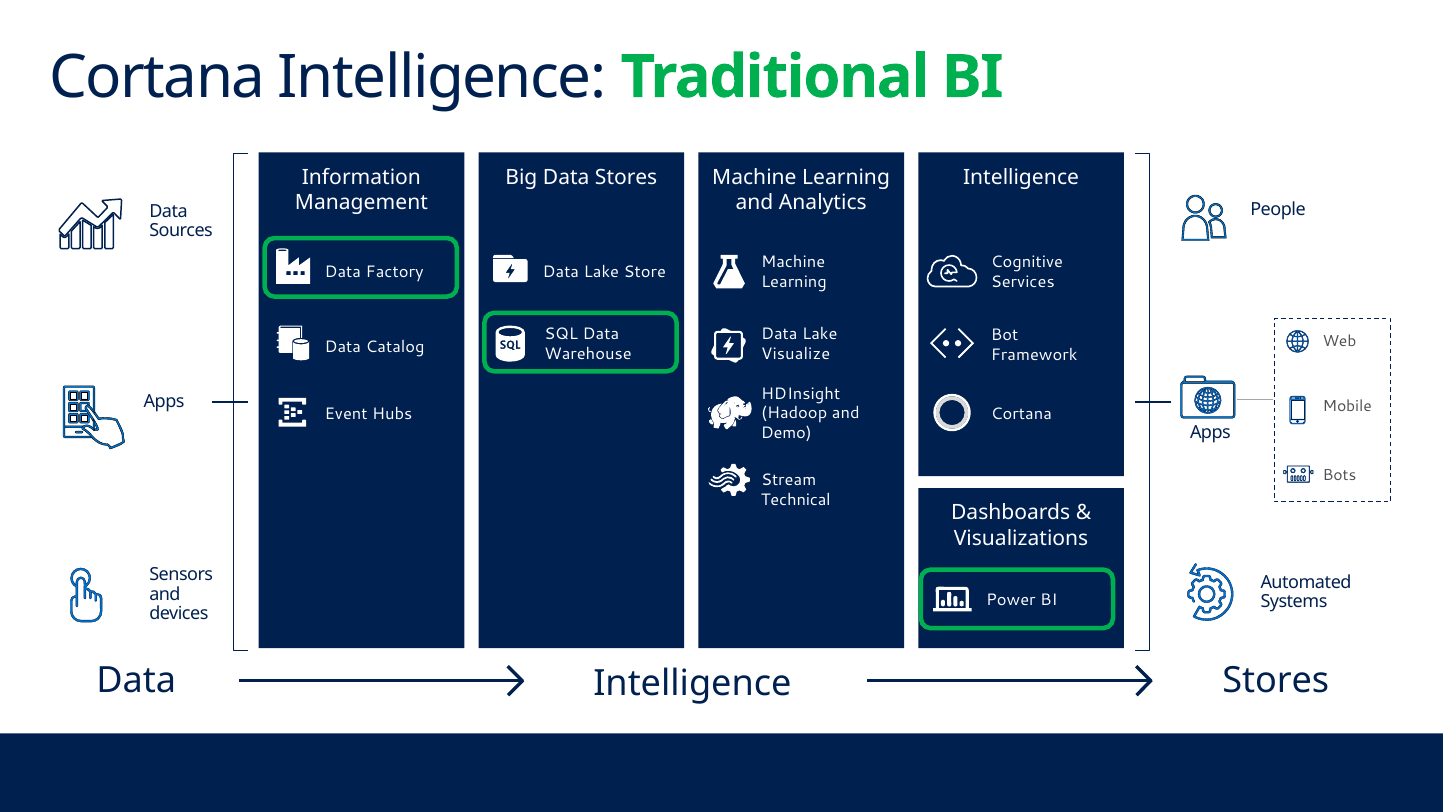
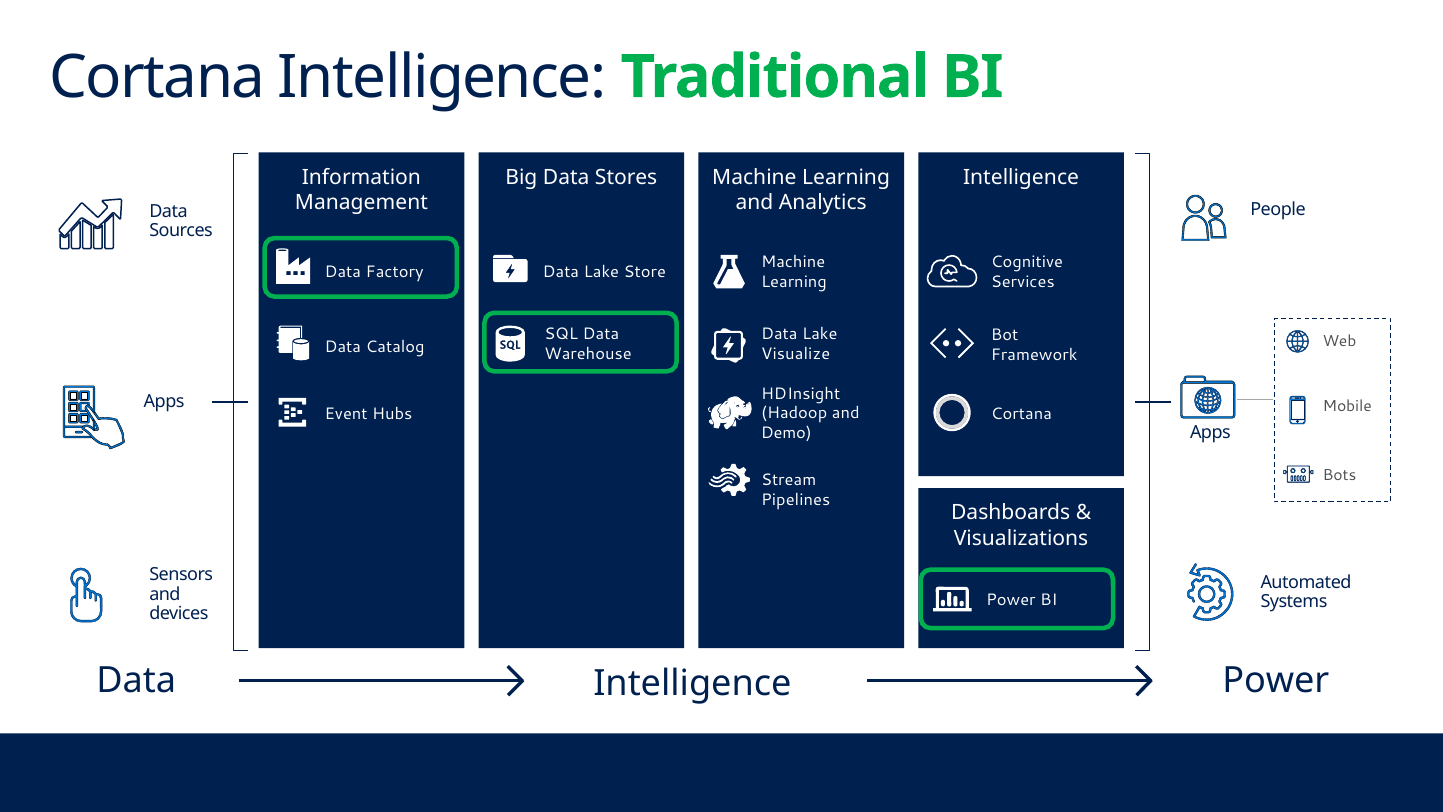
Technical: Technical -> Pipelines
Stores at (1276, 680): Stores -> Power
